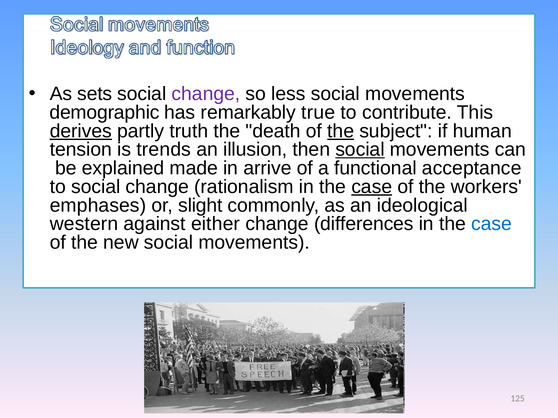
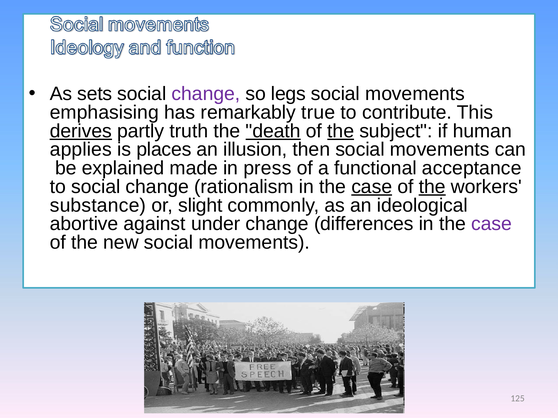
less: less -> legs
demographic: demographic -> emphasising
death underline: none -> present
tension: tension -> applies
trends: trends -> places
social at (360, 150) underline: present -> none
arrive: arrive -> press
the at (432, 187) underline: none -> present
emphases: emphases -> substance
western: western -> abortive
either: either -> under
case at (492, 224) colour: blue -> purple
